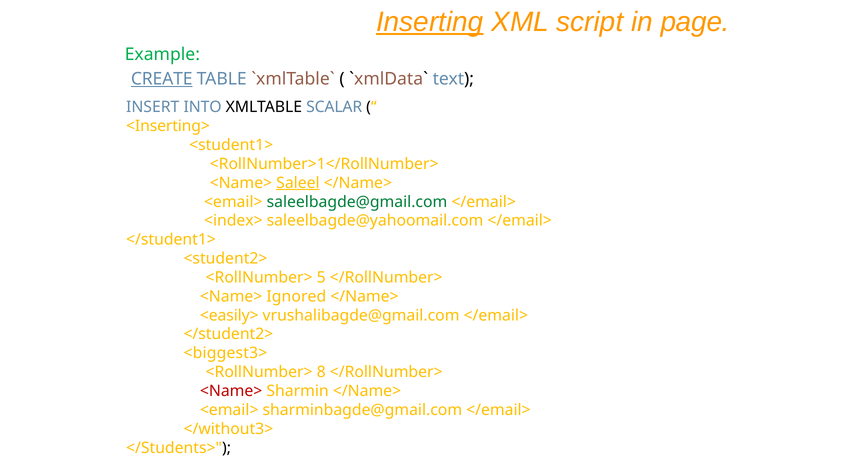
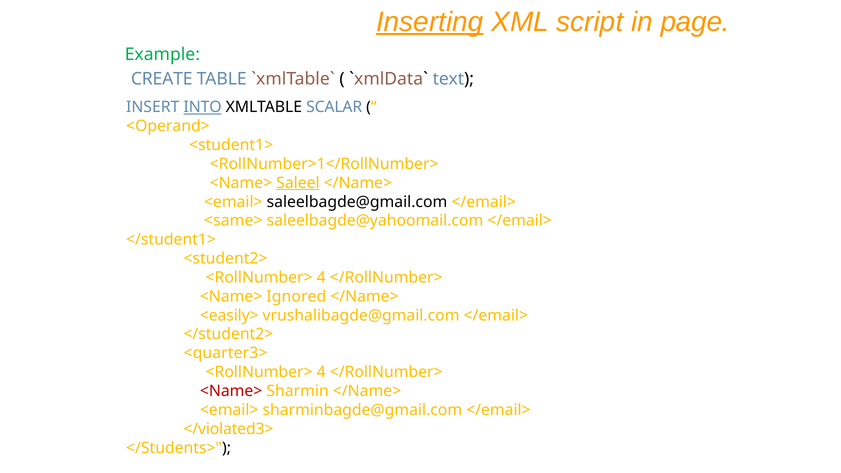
CREATE underline: present -> none
INTO underline: none -> present
<Inserting>: <Inserting> -> <Operand>
saleelbagde@gmail.com colour: green -> black
<index>: <index> -> <same>
5 at (321, 278): 5 -> 4
<biggest3>: <biggest3> -> <quarter3>
8 at (321, 372): 8 -> 4
</without3>: </without3> -> </violated3>
